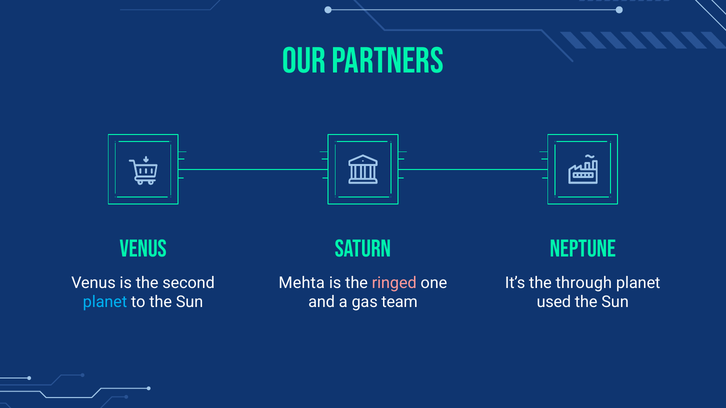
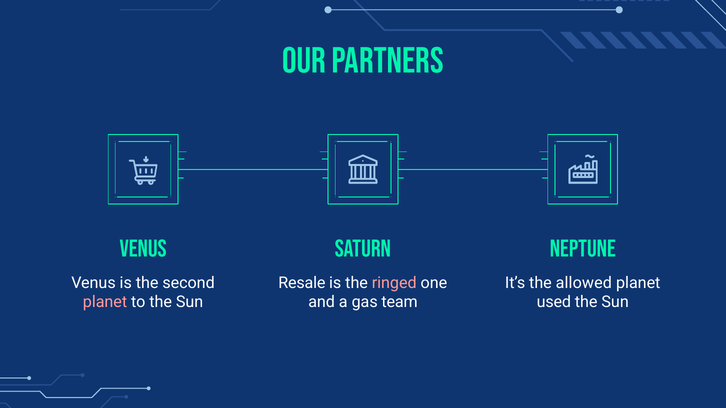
Mehta: Mehta -> Resale
through: through -> allowed
planet at (105, 302) colour: light blue -> pink
